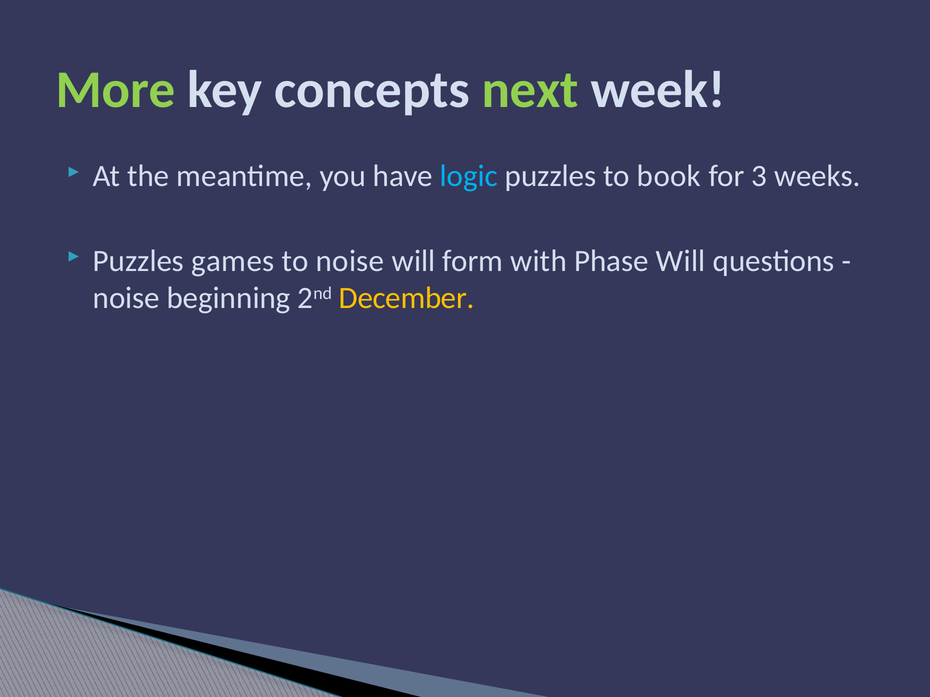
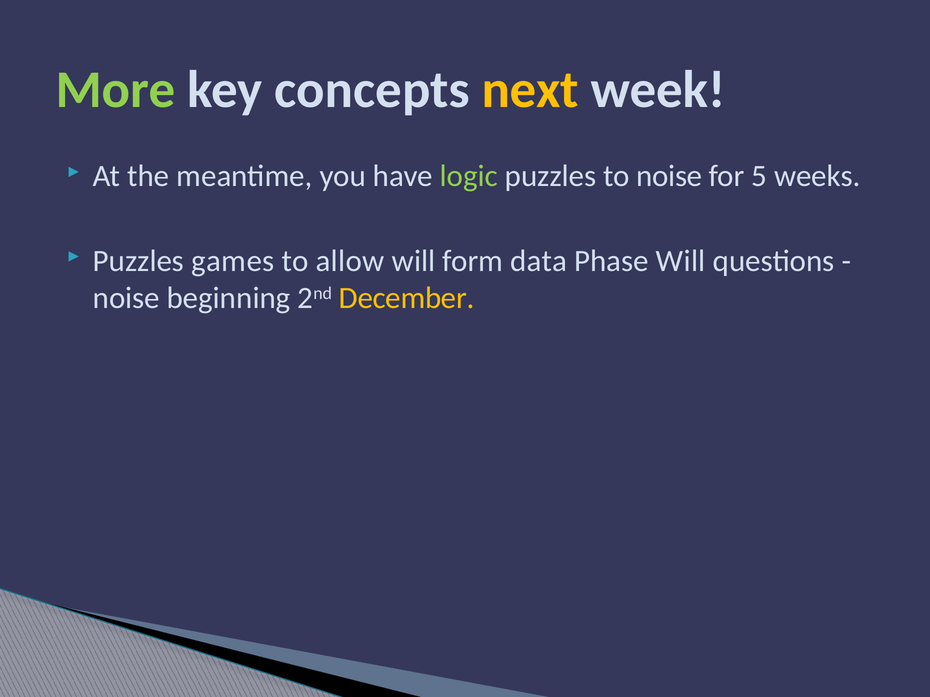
next colour: light green -> yellow
logic colour: light blue -> light green
to book: book -> noise
3: 3 -> 5
to noise: noise -> allow
with: with -> data
